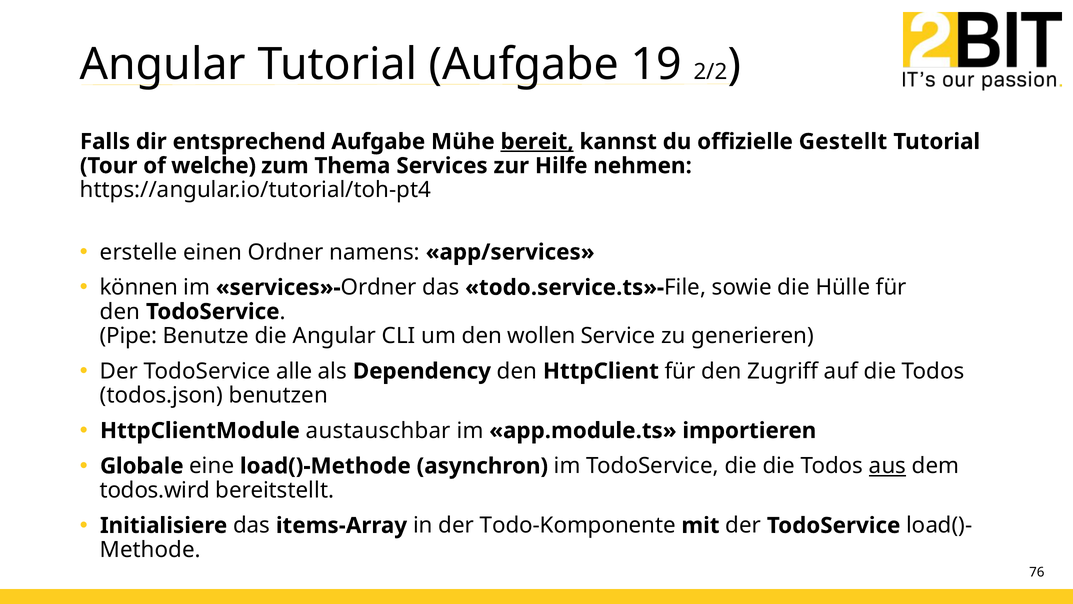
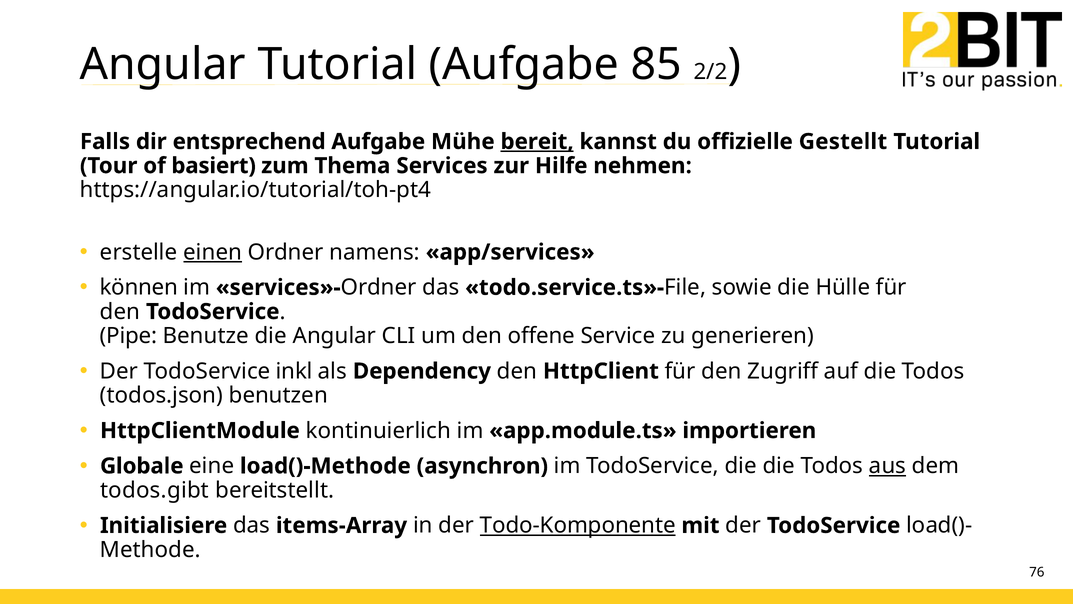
19: 19 -> 85
welche: welche -> basiert
einen underline: none -> present
wollen: wollen -> offene
alle: alle -> inkl
austauschbar: austauschbar -> kontinuierlich
todos.wird: todos.wird -> todos.gibt
Todo-Komponente underline: none -> present
